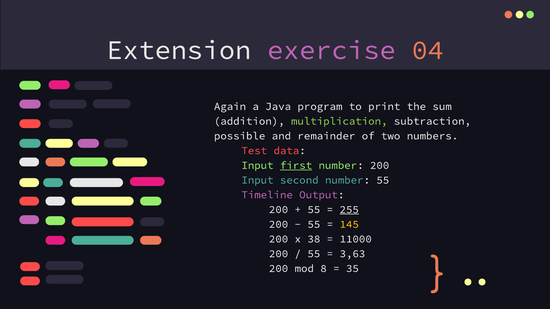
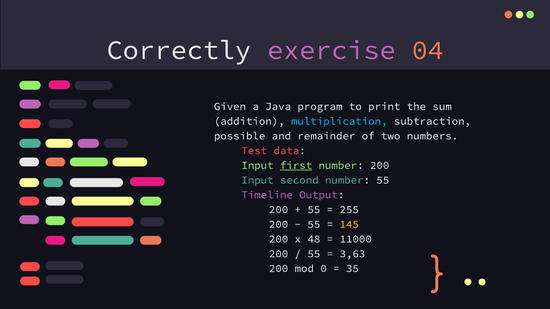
Extension: Extension -> Correctly
Again: Again -> Given
multiplication colour: light green -> light blue
255 underline: present -> none
38: 38 -> 48
8: 8 -> 0
